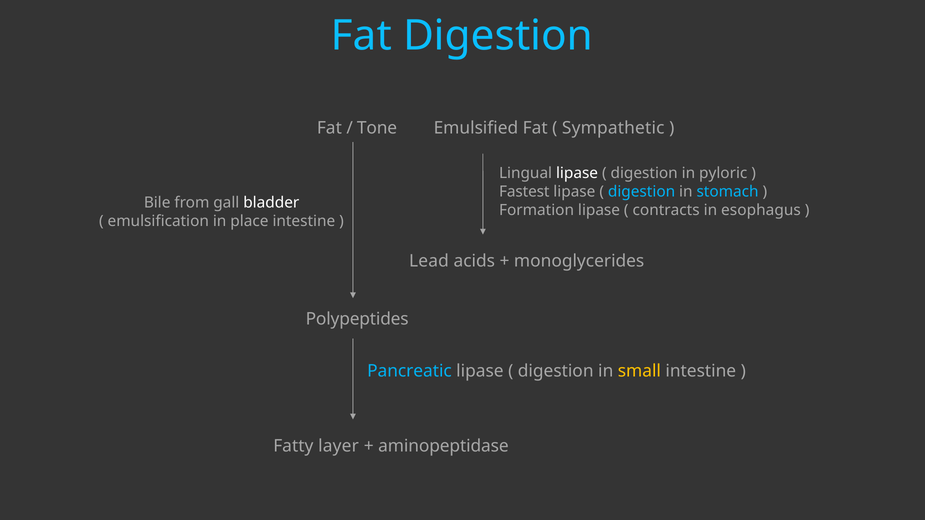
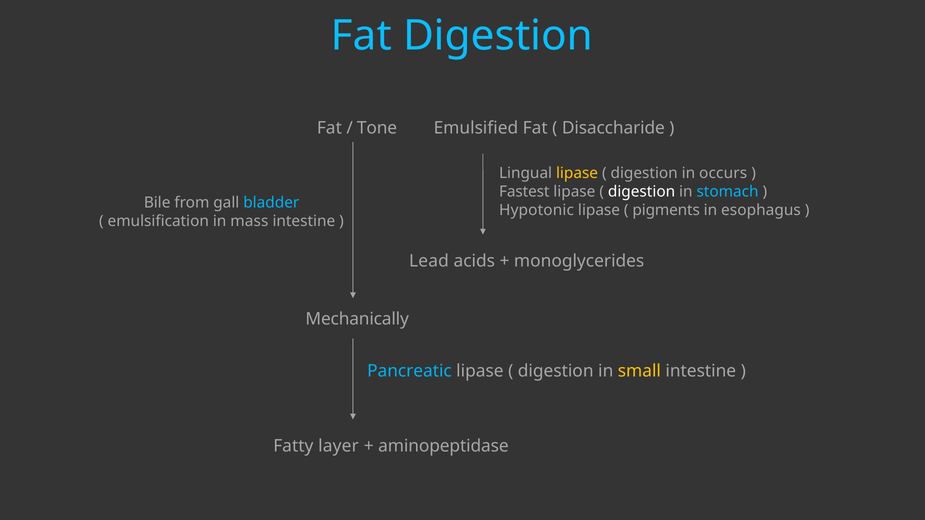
Sympathetic: Sympathetic -> Disaccharide
lipase at (577, 173) colour: white -> yellow
pyloric: pyloric -> occurs
digestion at (642, 192) colour: light blue -> white
bladder colour: white -> light blue
Formation: Formation -> Hypotonic
contracts: contracts -> pigments
place: place -> mass
Polypeptides: Polypeptides -> Mechanically
